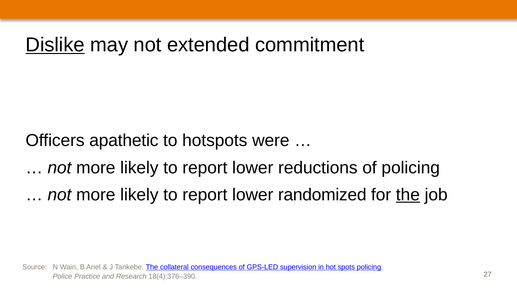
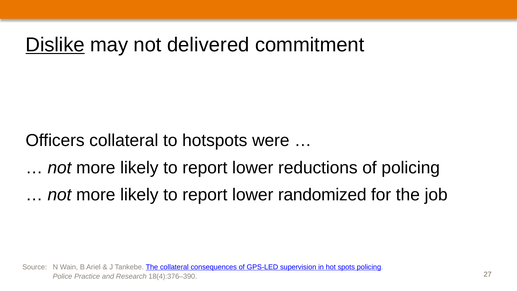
extended: extended -> delivered
Officers apathetic: apathetic -> collateral
the at (408, 195) underline: present -> none
